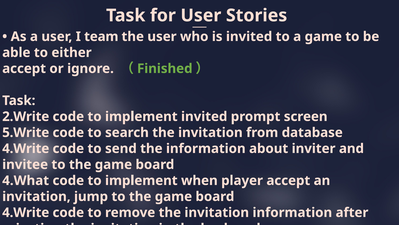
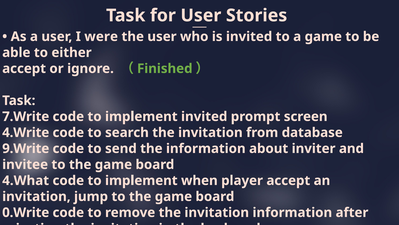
team: team -> were
2.Write: 2.Write -> 7.Write
5.Write: 5.Write -> 4.Write
4.Write at (26, 148): 4.Write -> 9.Write
4.Write at (26, 212): 4.Write -> 0.Write
